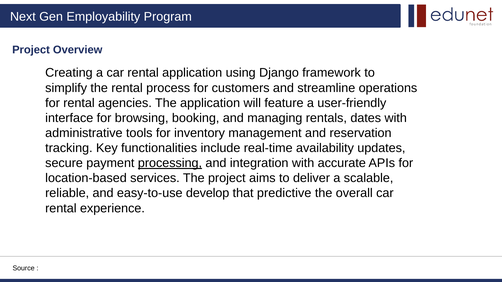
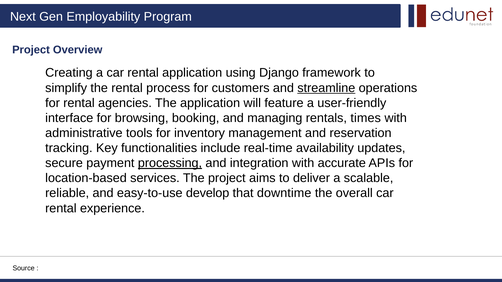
streamline underline: none -> present
dates: dates -> times
predictive: predictive -> downtime
